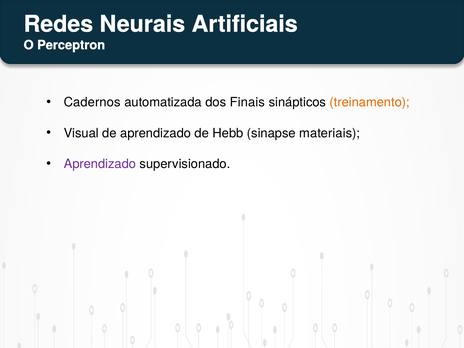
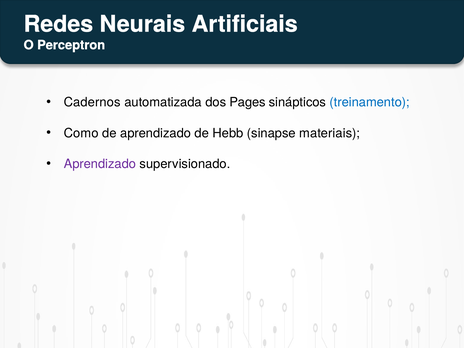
Finais: Finais -> Pages
treinamento colour: orange -> blue
Visual: Visual -> Como
